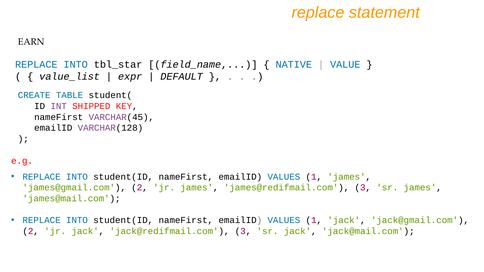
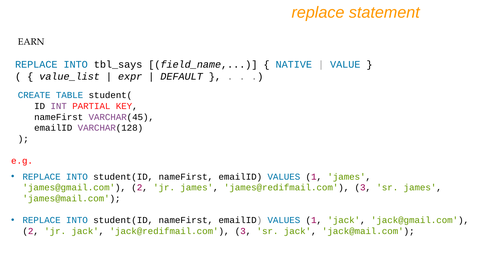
tbl_star: tbl_star -> tbl_says
SHIPPED: SHIPPED -> PARTIAL
